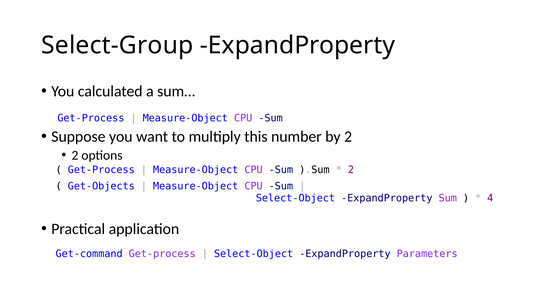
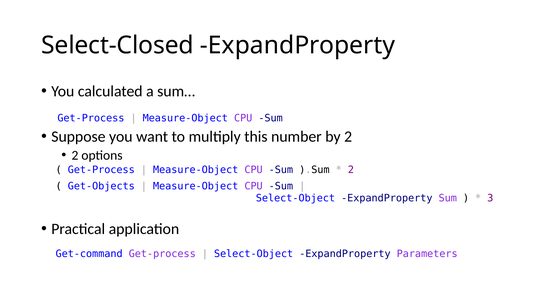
Select-Group: Select-Group -> Select-Closed
4: 4 -> 3
